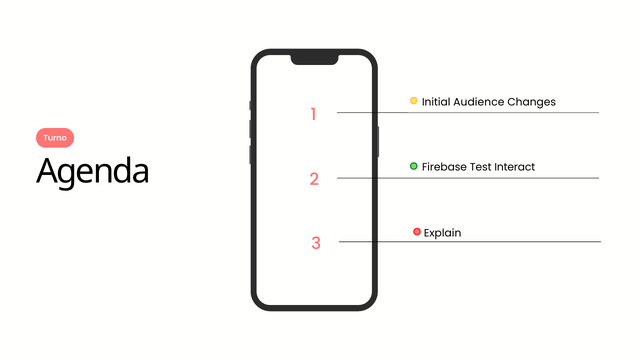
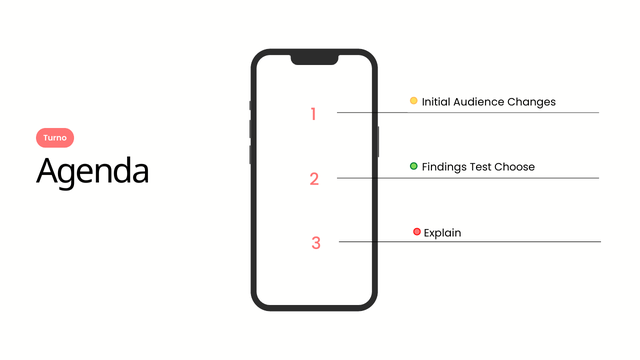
Firebase: Firebase -> Findings
Interact: Interact -> Choose
